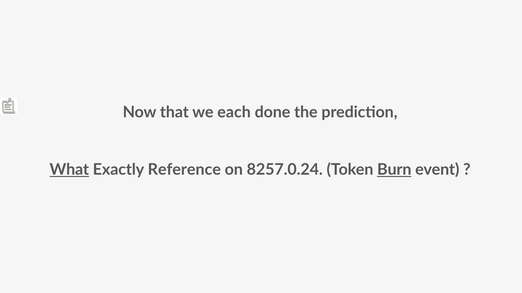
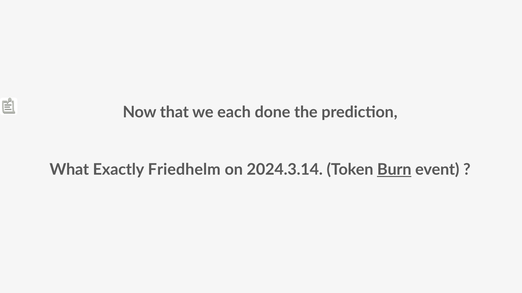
What underline: present -> none
Reference: Reference -> Friedhelm
8257.0.24: 8257.0.24 -> 2024.3.14
